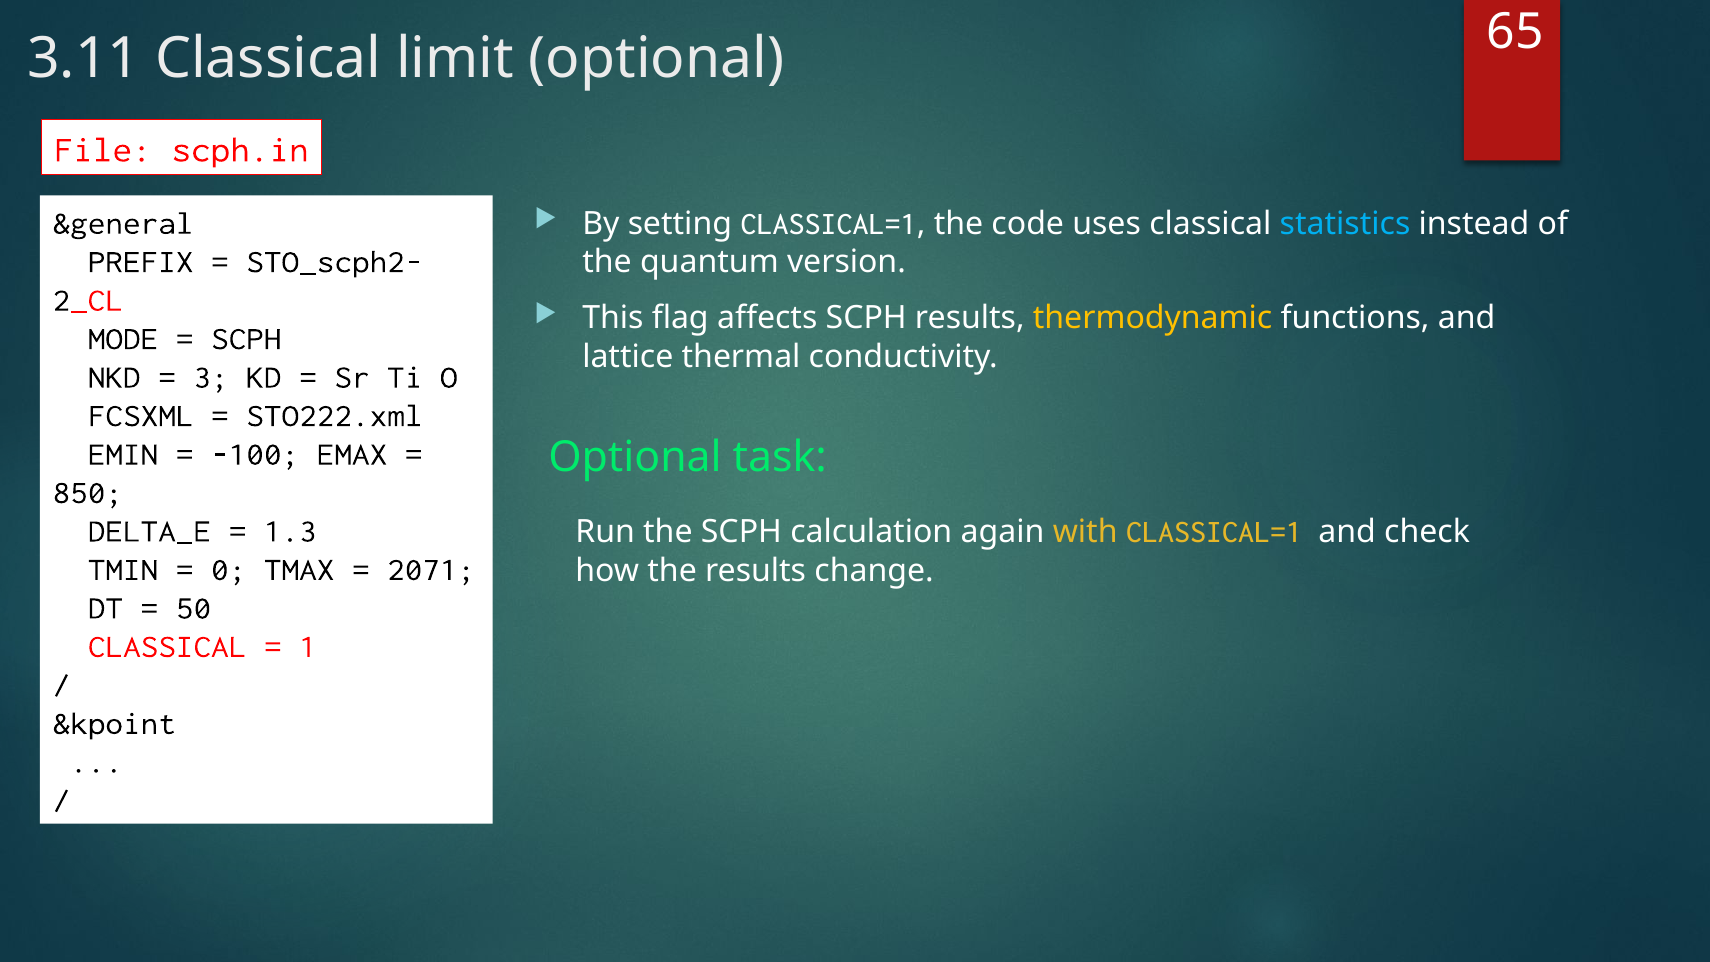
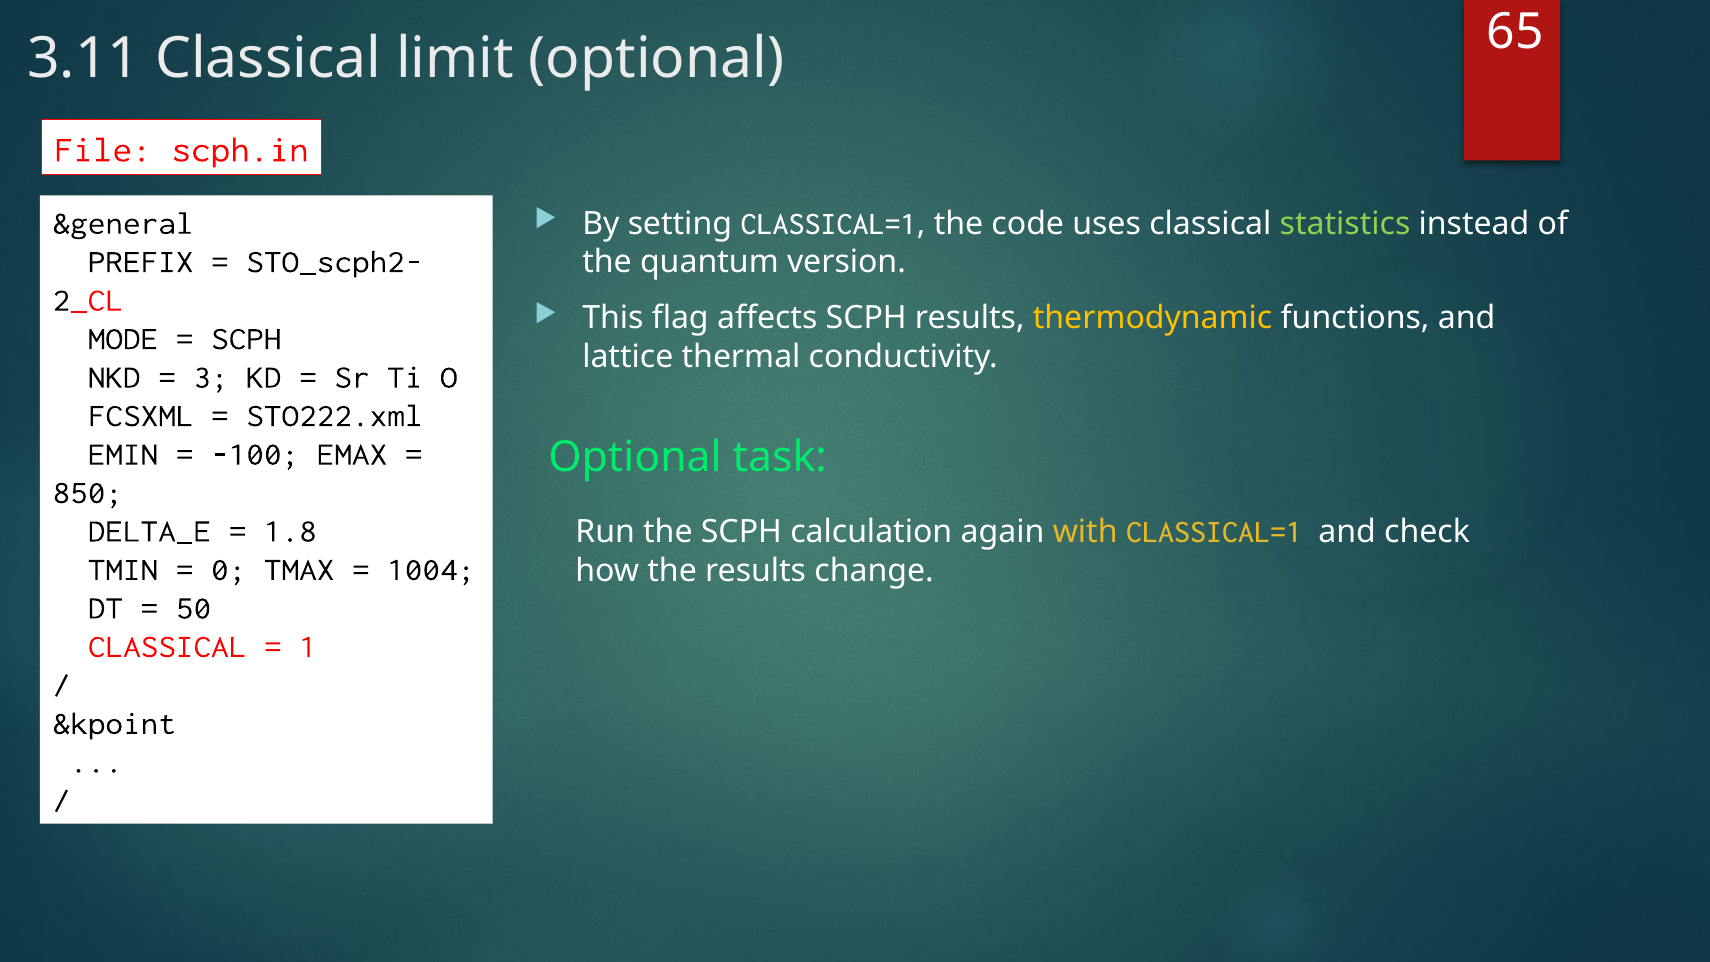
statistics colour: light blue -> light green
1.3: 1.3 -> 1.8
2071: 2071 -> 1004
